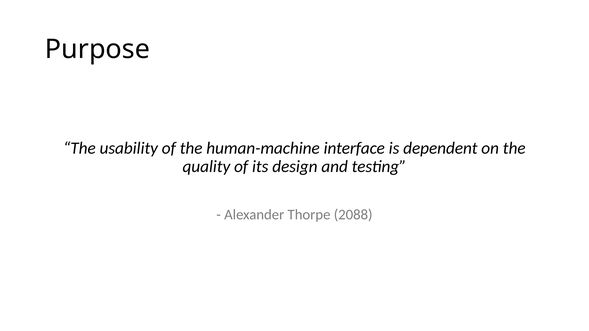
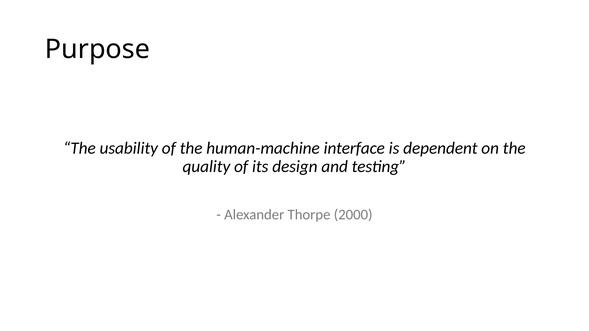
2088: 2088 -> 2000
